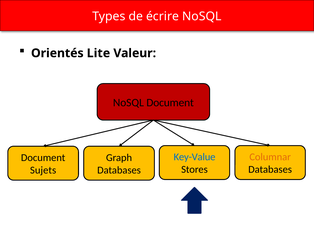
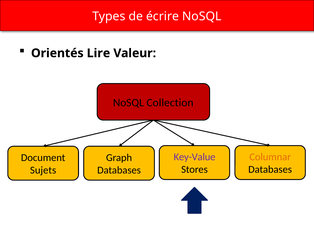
Lite: Lite -> Lire
NoSQL Document: Document -> Collection
Key-Value colour: blue -> purple
